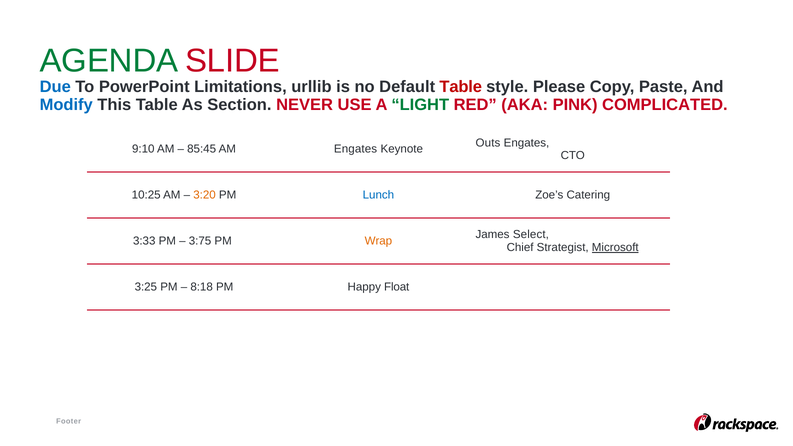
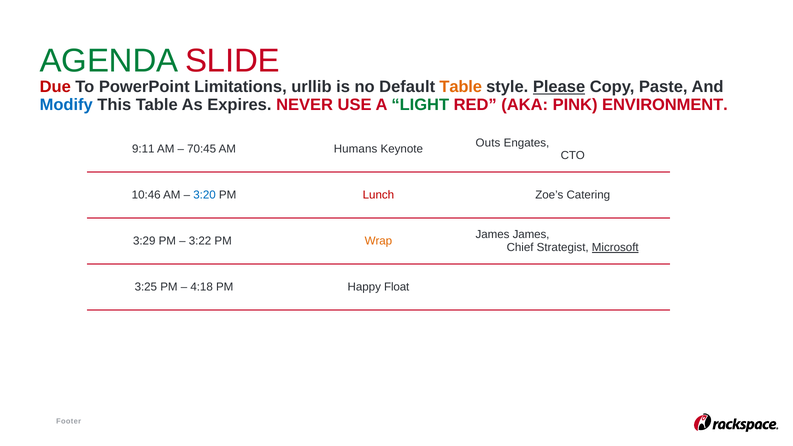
Due colour: blue -> red
Table at (461, 87) colour: red -> orange
Please underline: none -> present
Section: Section -> Expires
COMPLICATED: COMPLICATED -> ENVIRONMENT
9:10: 9:10 -> 9:11
85:45: 85:45 -> 70:45
AM Engates: Engates -> Humans
10:25: 10:25 -> 10:46
3:20 colour: orange -> blue
Lunch colour: blue -> red
James Select: Select -> James
3:33: 3:33 -> 3:29
3:75: 3:75 -> 3:22
8:18: 8:18 -> 4:18
